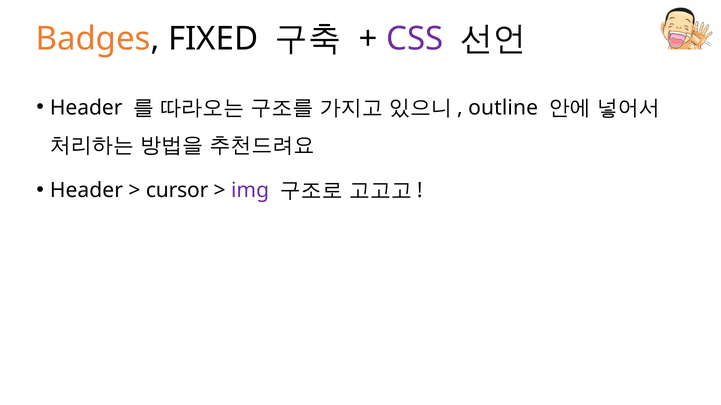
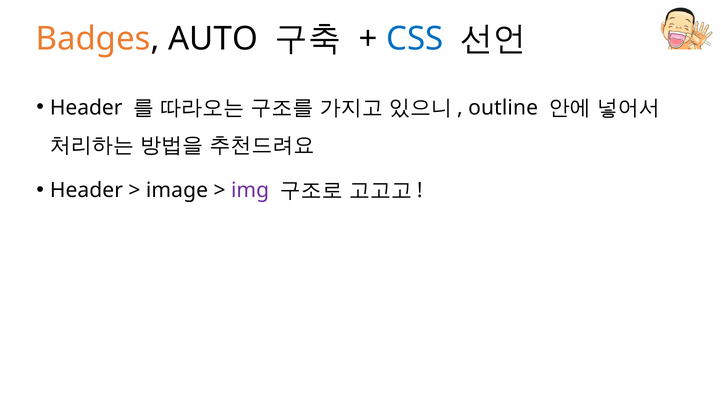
FIXED: FIXED -> AUTO
CSS colour: purple -> blue
cursor: cursor -> image
